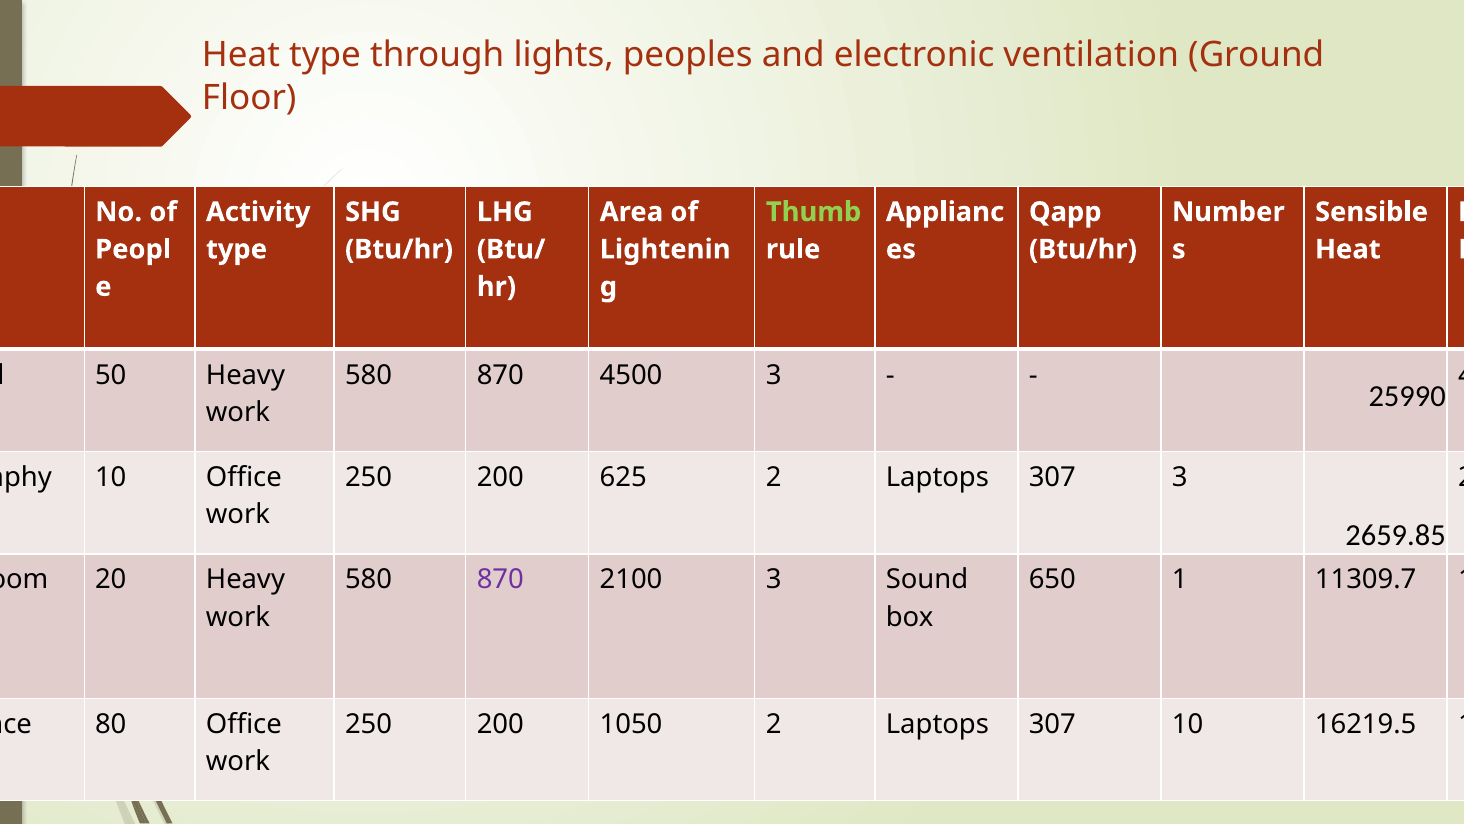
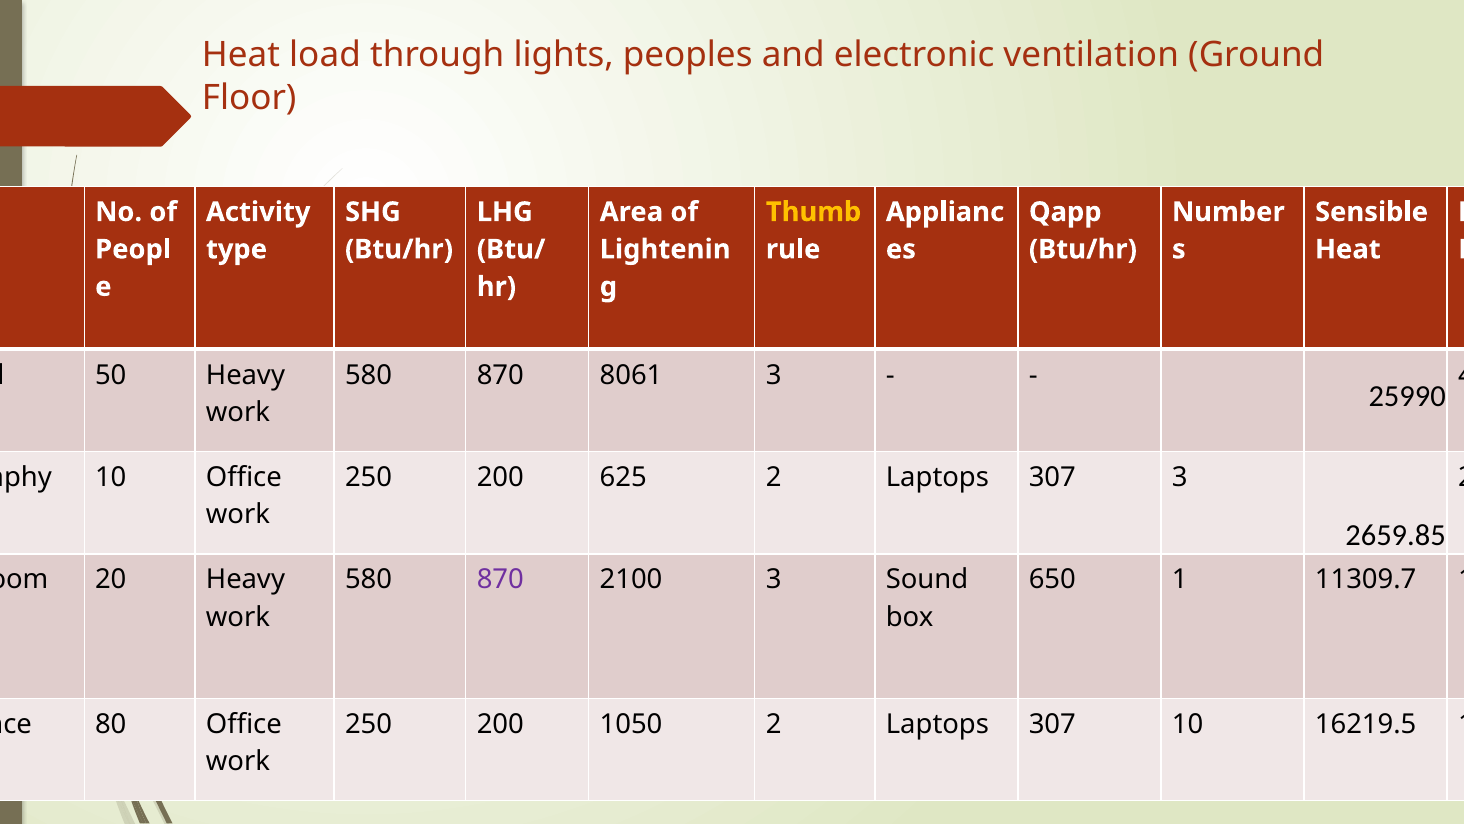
Heat type: type -> load
Thumb colour: light green -> yellow
4500: 4500 -> 8061
